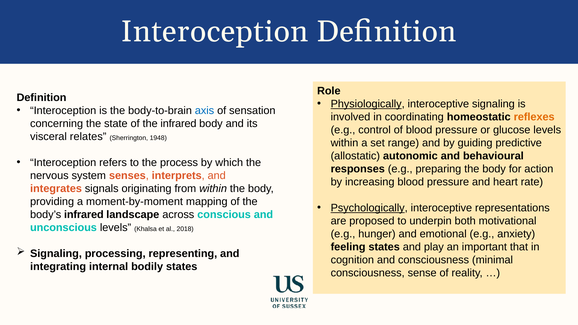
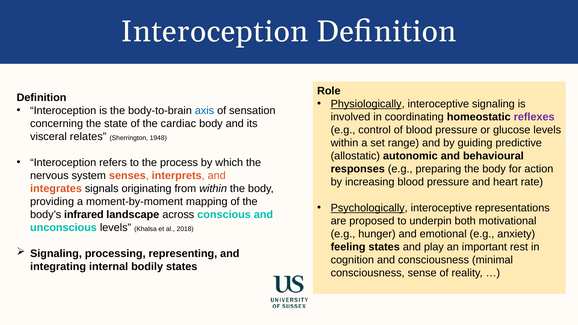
reflexes colour: orange -> purple
the infrared: infrared -> cardiac
that: that -> rest
